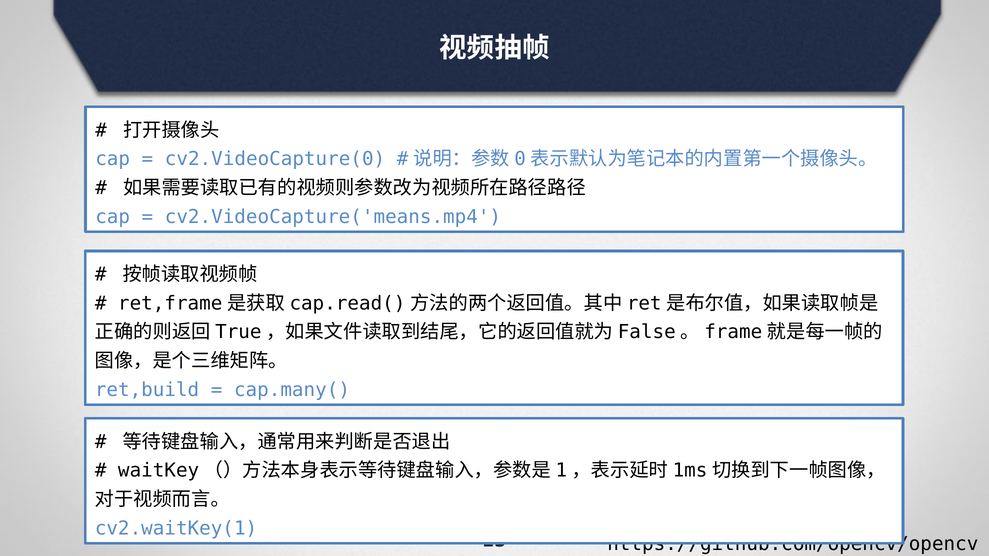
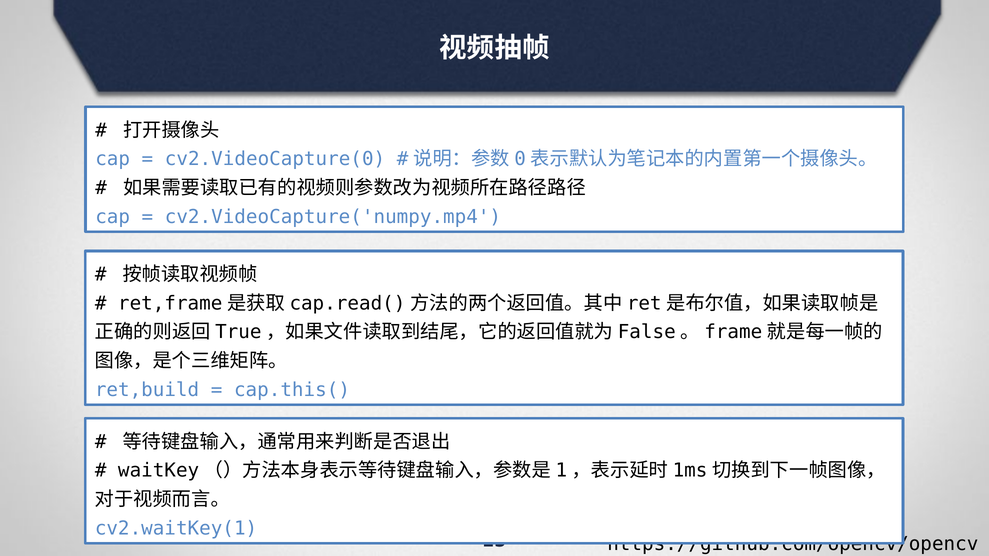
cv2.VideoCapture('means.mp4: cv2.VideoCapture('means.mp4 -> cv2.VideoCapture('numpy.mp4
cap.many(: cap.many( -> cap.this(
